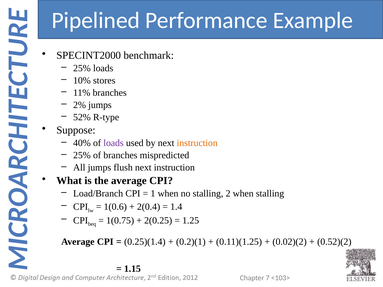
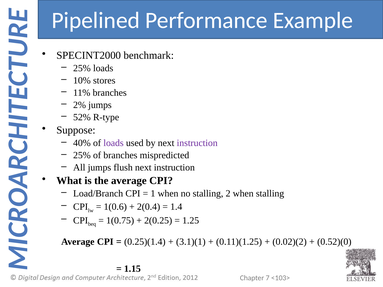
instruction at (197, 143) colour: orange -> purple
0.2)(1: 0.2)(1 -> 3.1)(1
0.52)(2: 0.52)(2 -> 0.52)(0
